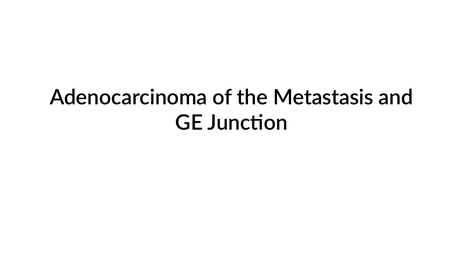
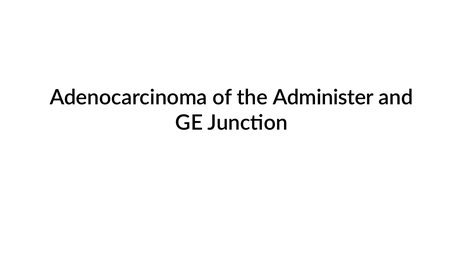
Metastasis: Metastasis -> Administer
